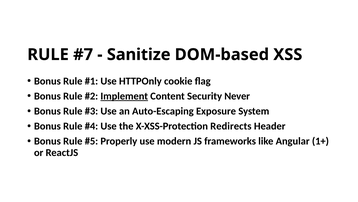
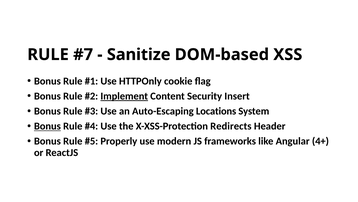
Never: Never -> Insert
Exposure: Exposure -> Locations
Bonus at (47, 126) underline: none -> present
1+: 1+ -> 4+
